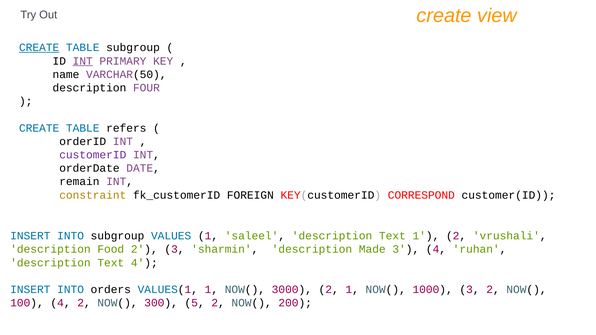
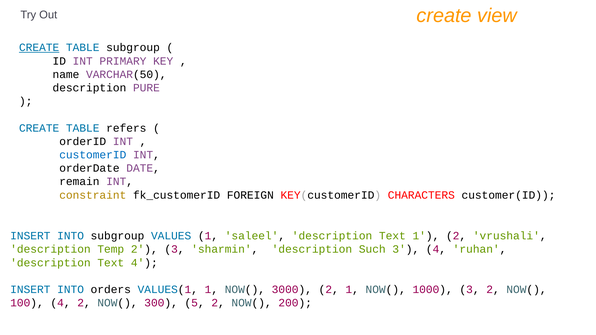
INT at (83, 61) underline: present -> none
FOUR: FOUR -> PURE
customerID colour: purple -> blue
CORRESPOND: CORRESPOND -> CHARACTERS
Food: Food -> Temp
Made: Made -> Such
